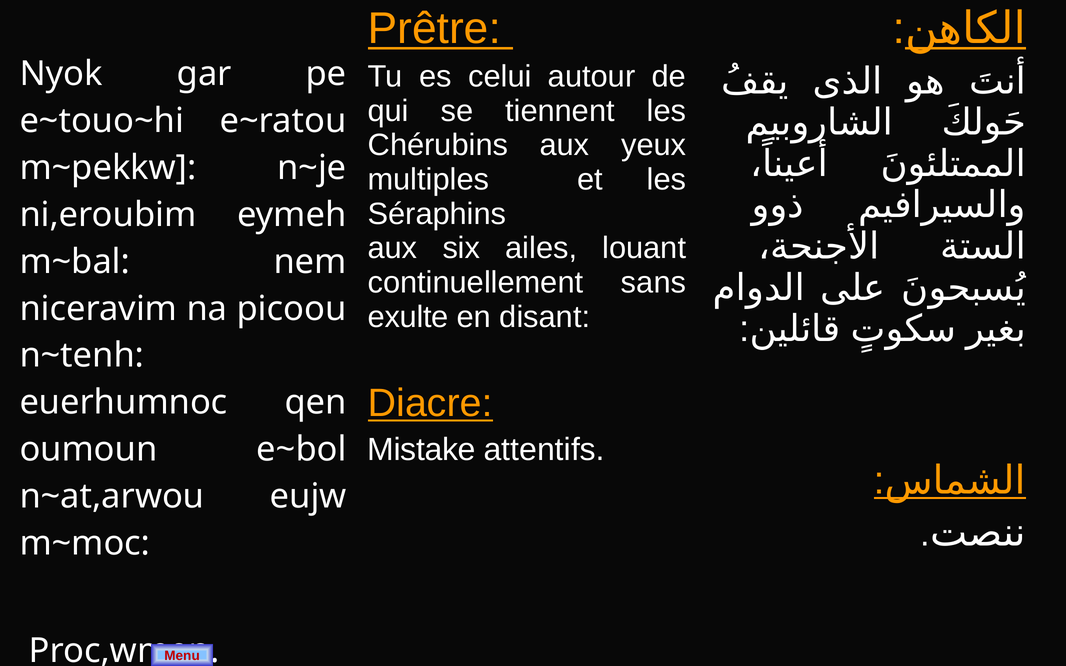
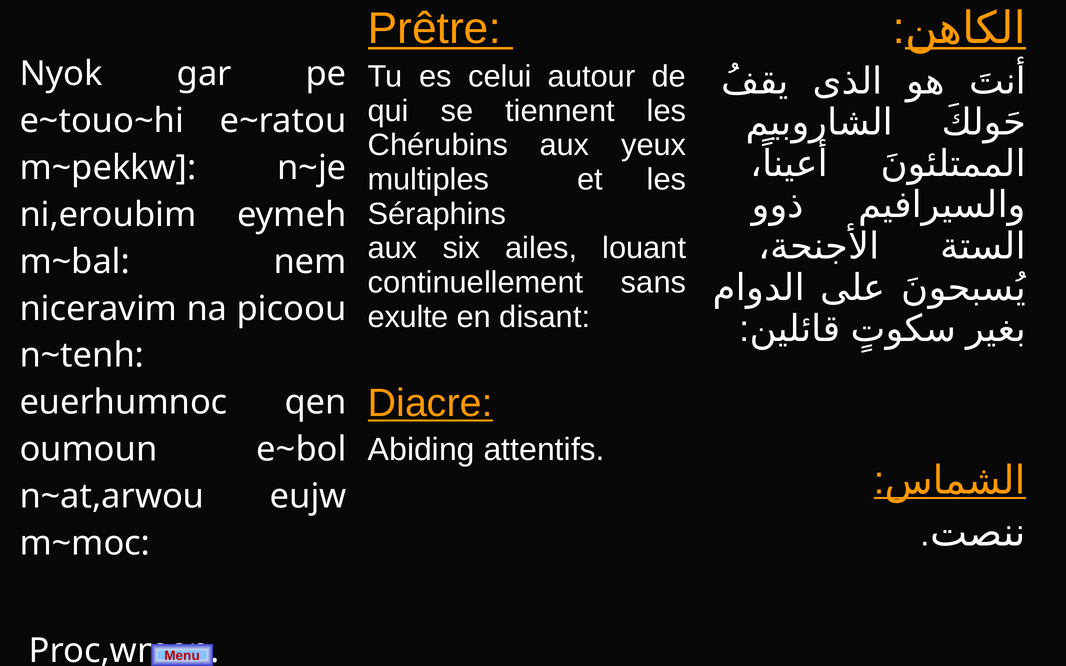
Mistake: Mistake -> Abiding
